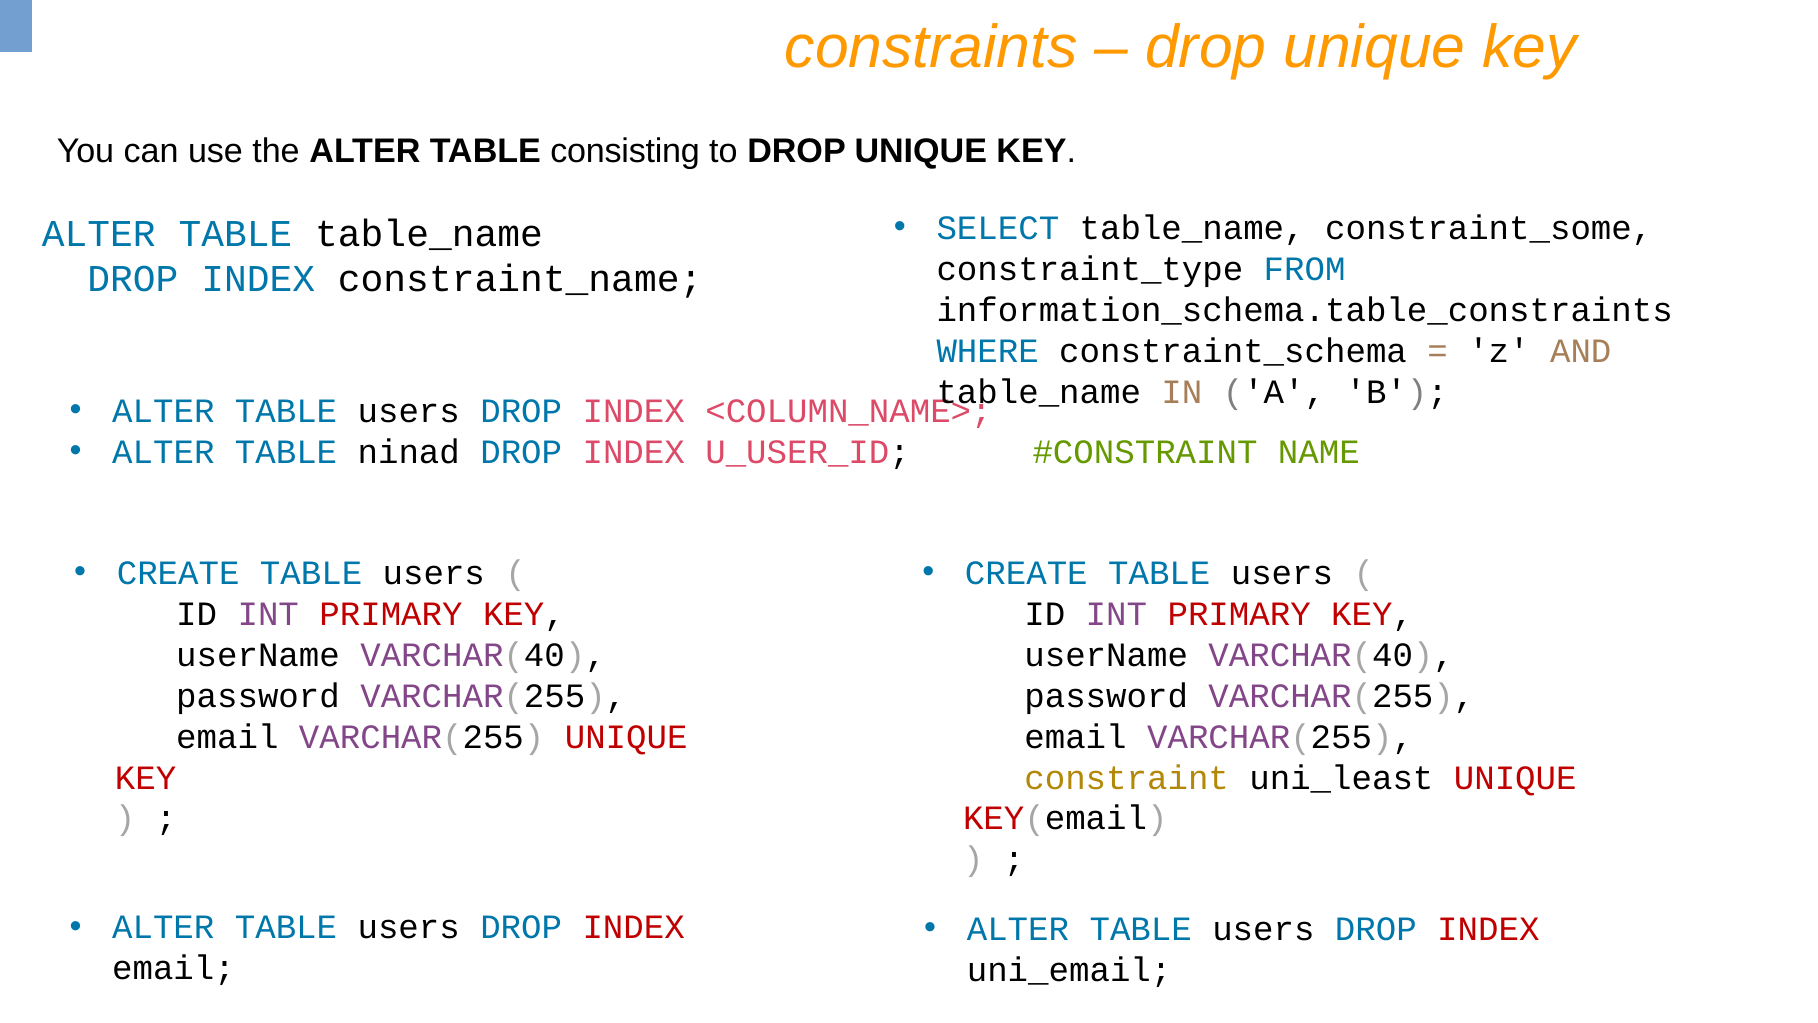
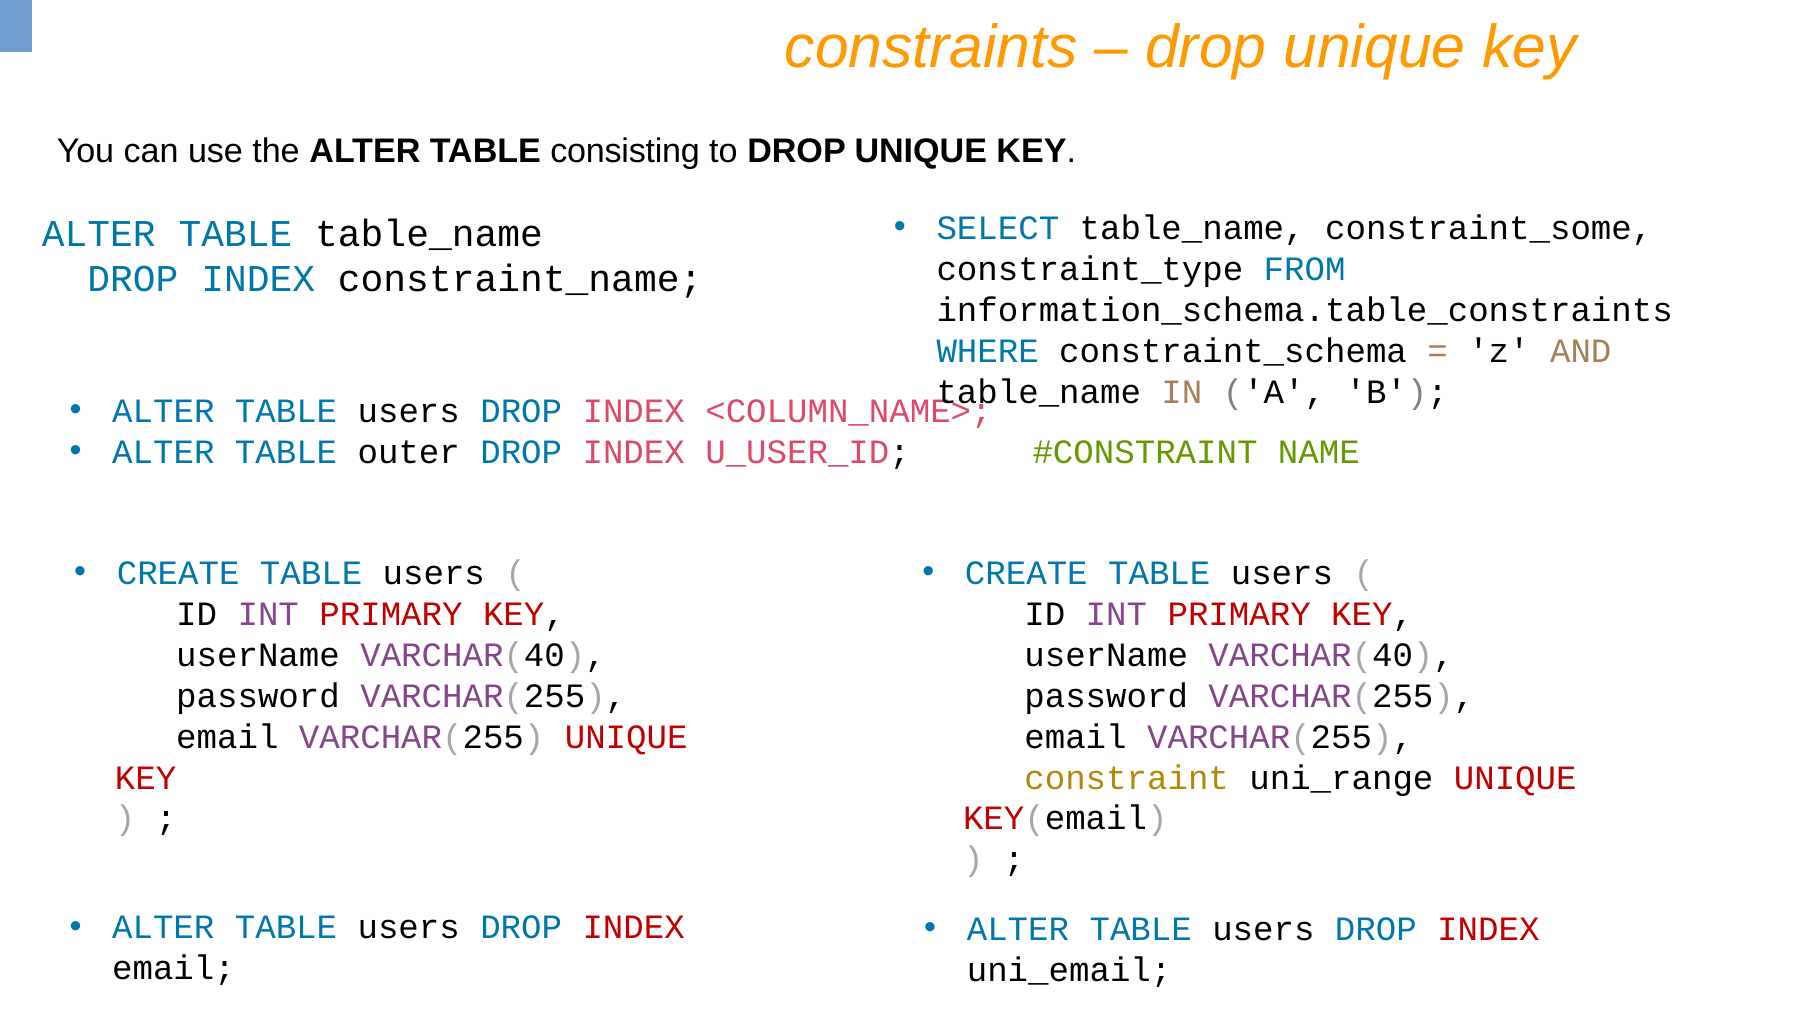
ninad: ninad -> outer
uni_least: uni_least -> uni_range
